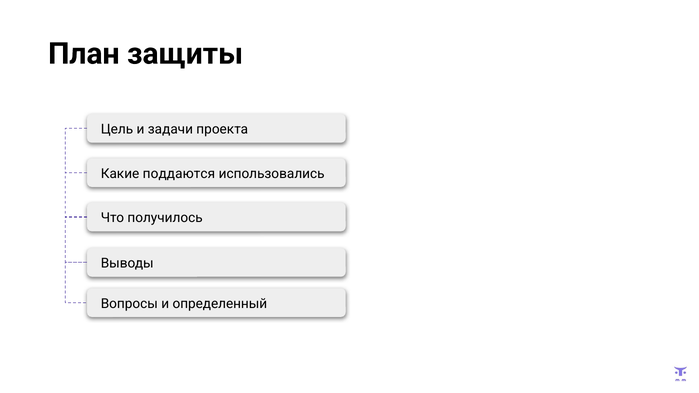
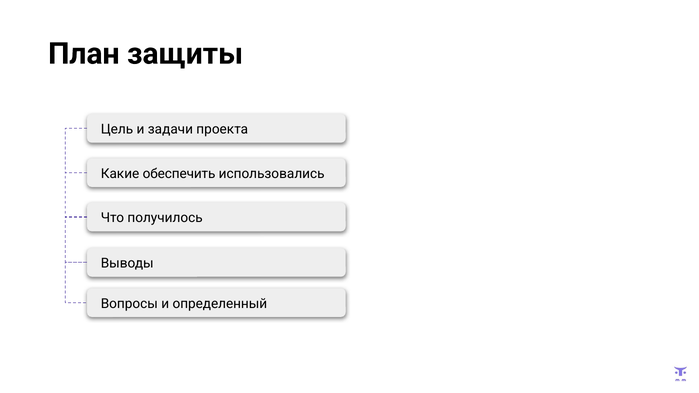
поддаются: поддаются -> обеспечить
